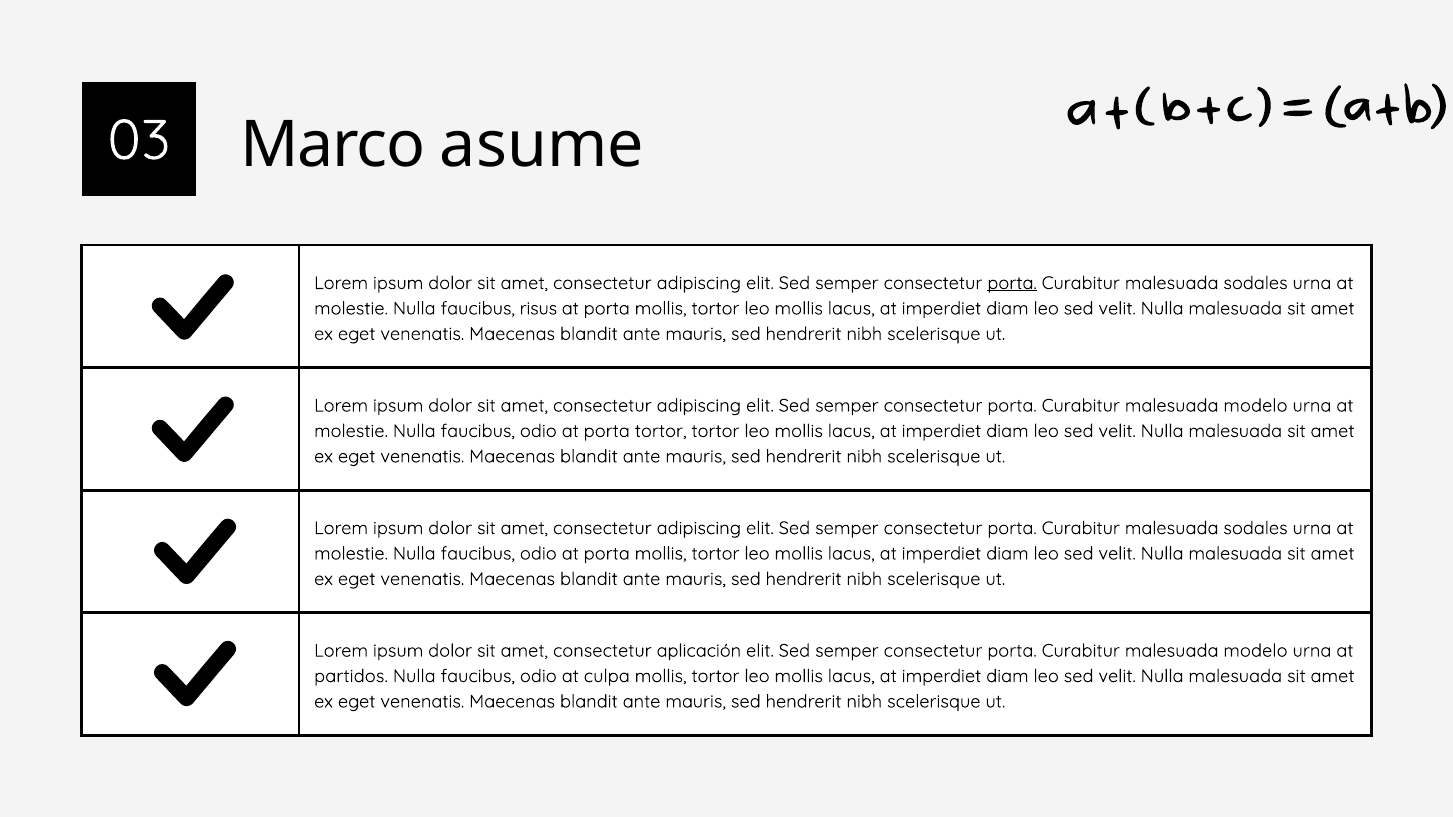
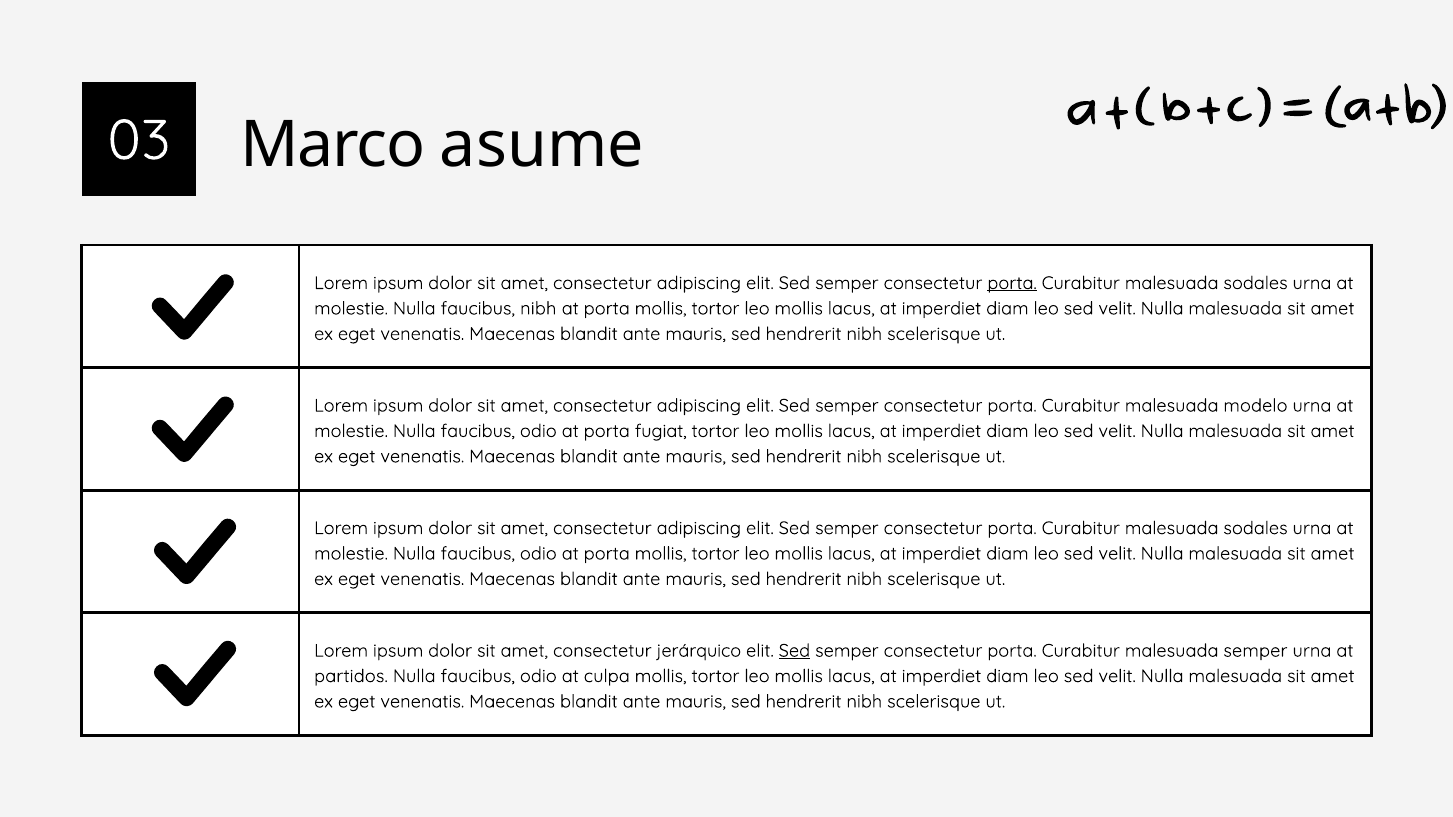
faucibus risus: risus -> nibh
porta tortor: tortor -> fugiat
aplicación: aplicación -> jerárquico
Sed at (794, 651) underline: none -> present
modelo at (1255, 651): modelo -> semper
